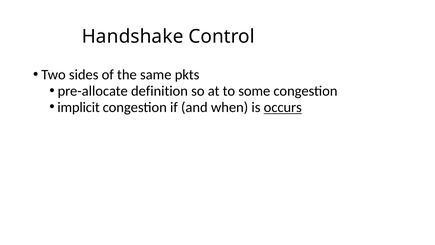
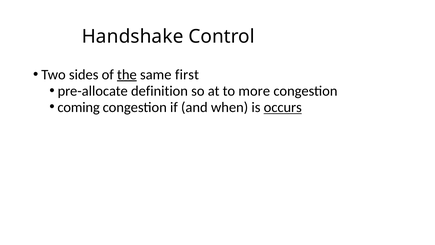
the underline: none -> present
pkts: pkts -> first
some: some -> more
implicit: implicit -> coming
